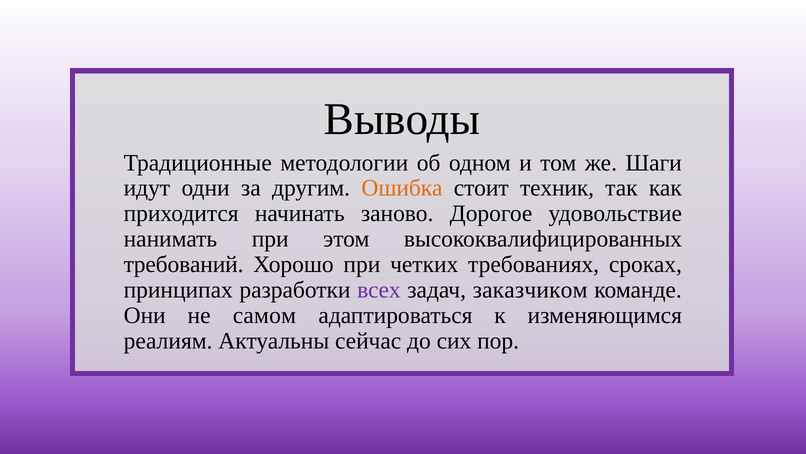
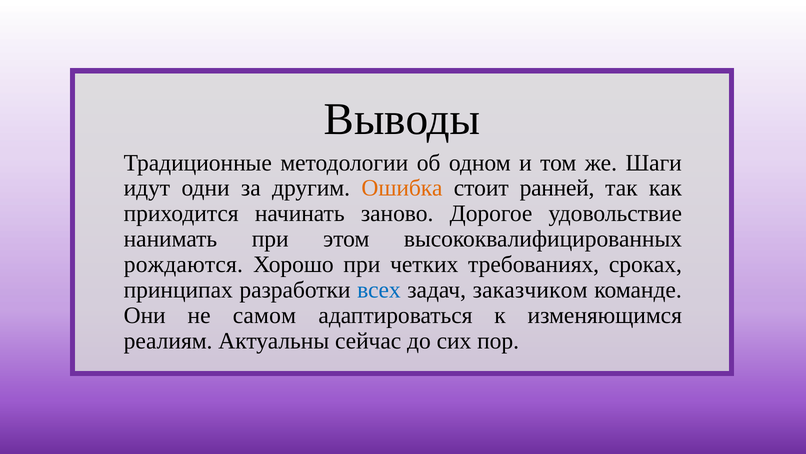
техник: техник -> ранней
требований: требований -> рождаются
всех colour: purple -> blue
